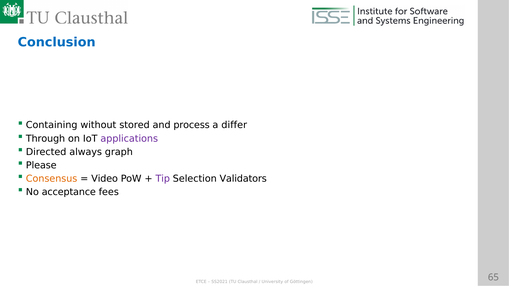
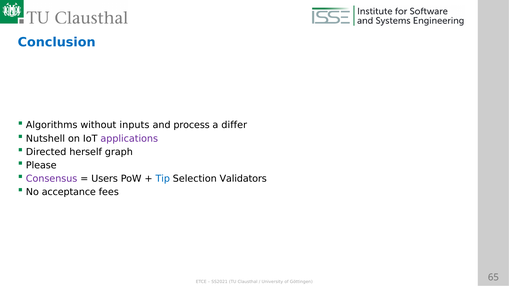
Containing: Containing -> Algorithms
stored: stored -> inputs
Through: Through -> Nutshell
always: always -> herself
Consensus colour: orange -> purple
Video: Video -> Users
Tip colour: purple -> blue
